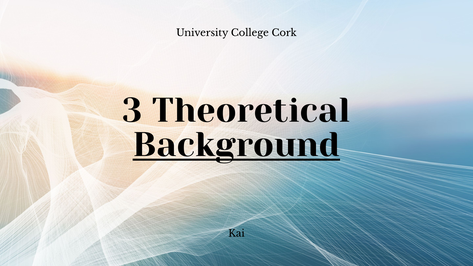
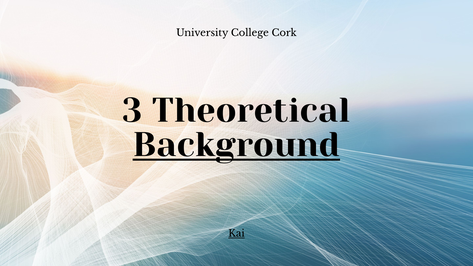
Kai underline: none -> present
